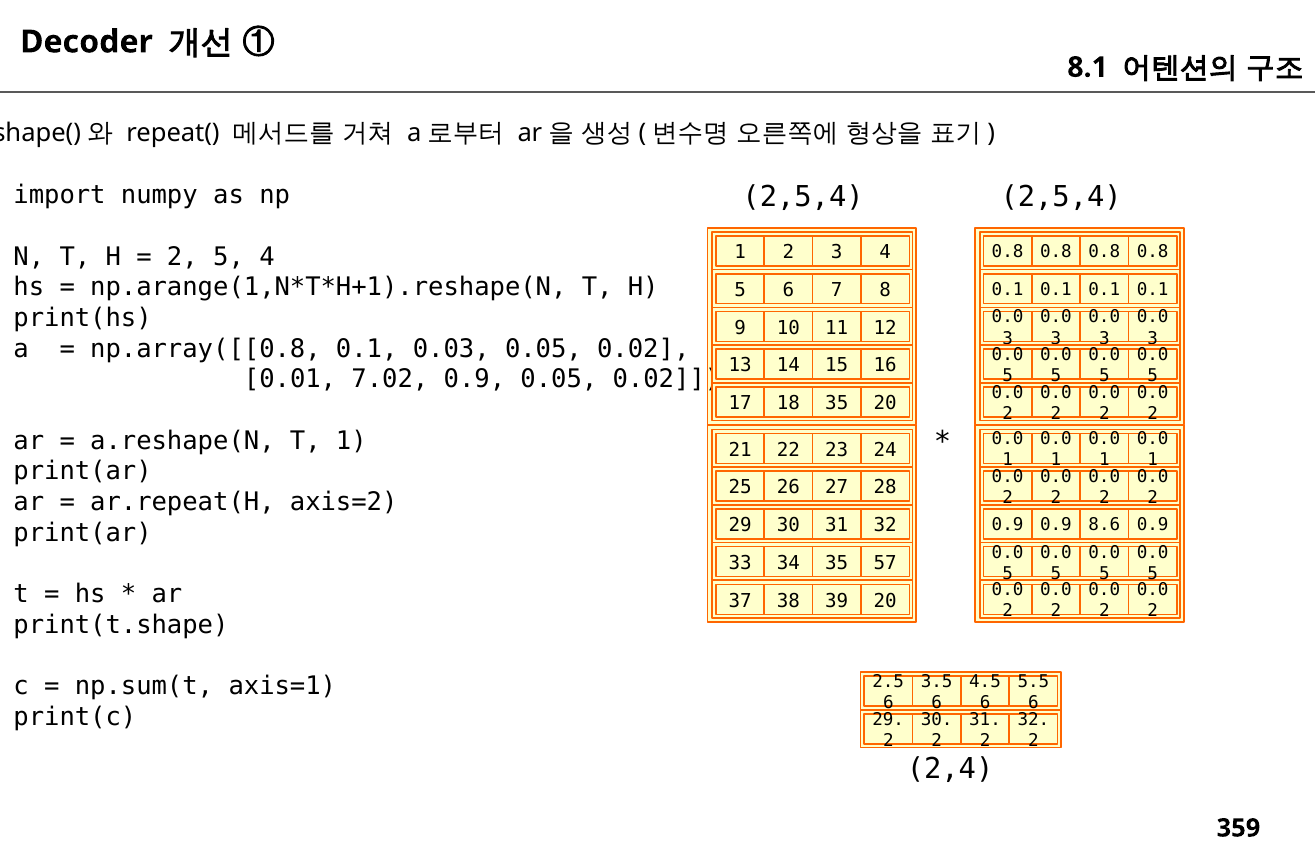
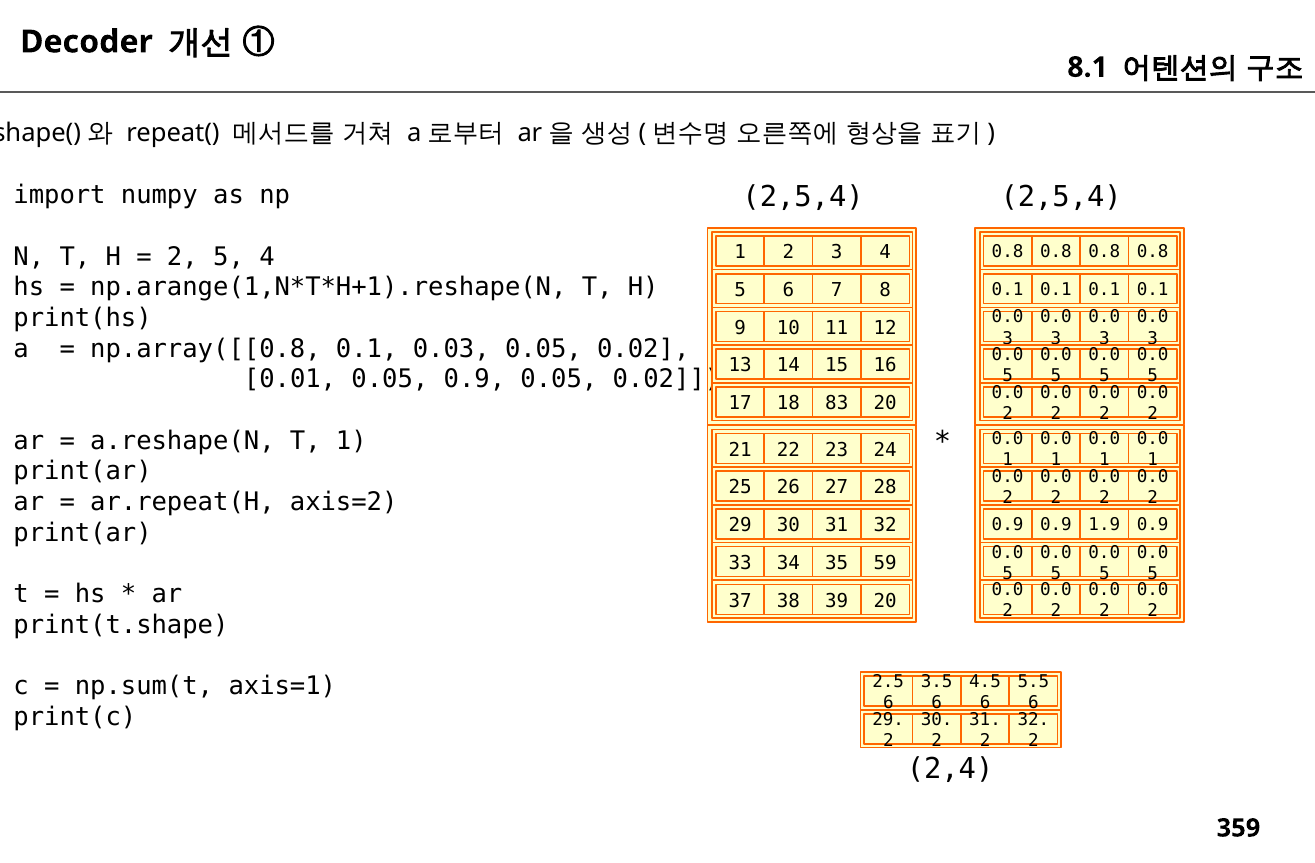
0.01 7.02: 7.02 -> 0.05
18 35: 35 -> 83
8.6: 8.6 -> 1.9
57: 57 -> 59
